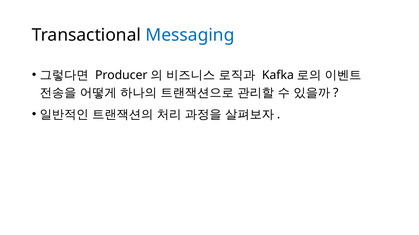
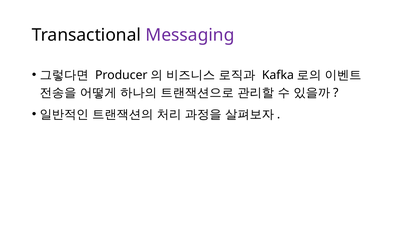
Messaging colour: blue -> purple
